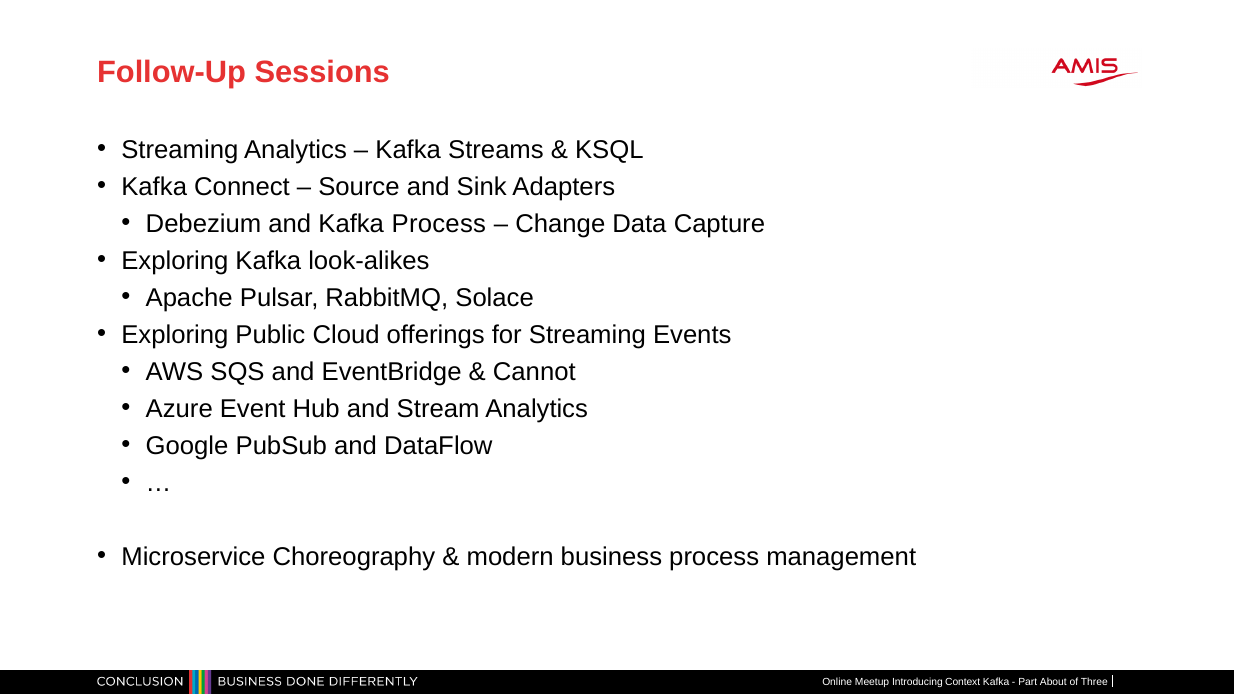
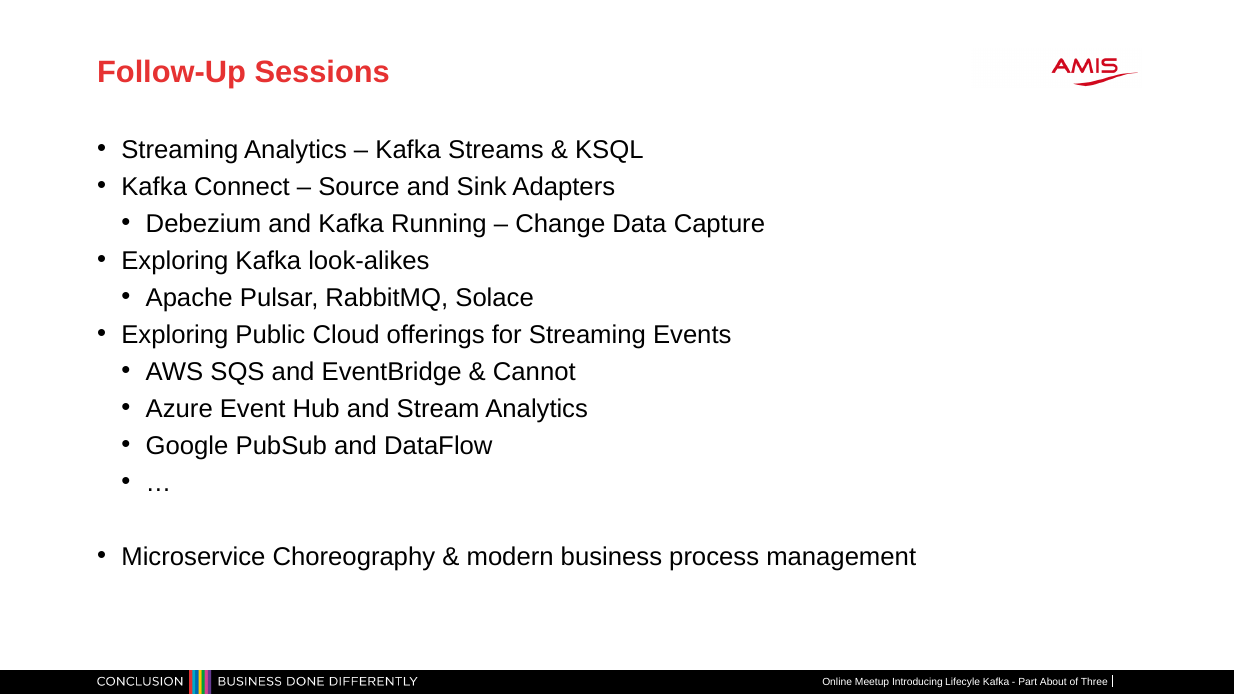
Kafka Process: Process -> Running
Context: Context -> Lifecyle
